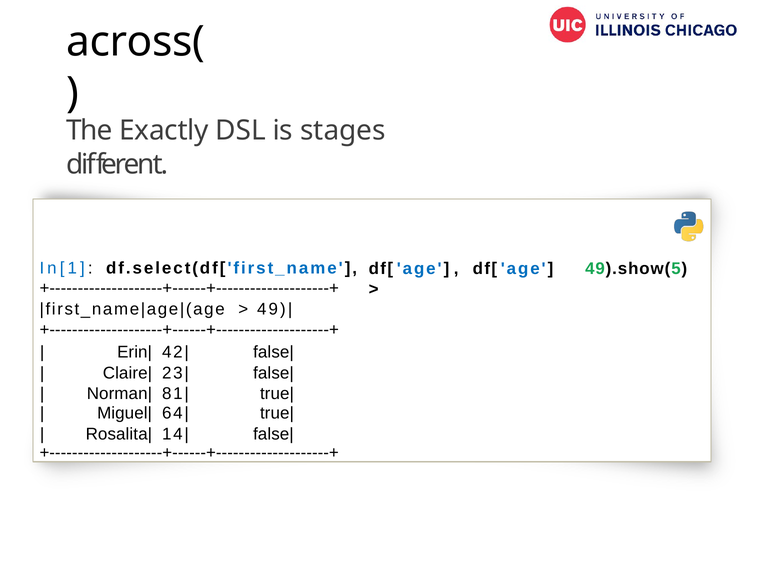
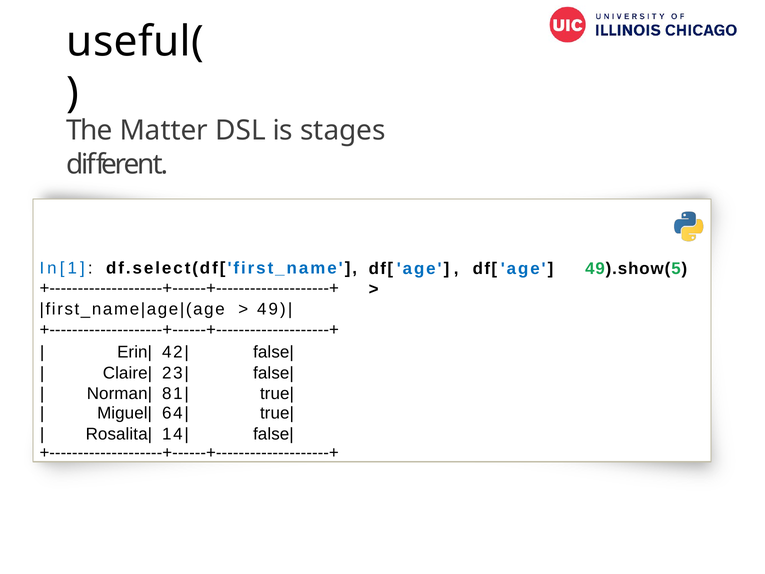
across(: across( -> useful(
Exactly: Exactly -> Matter
